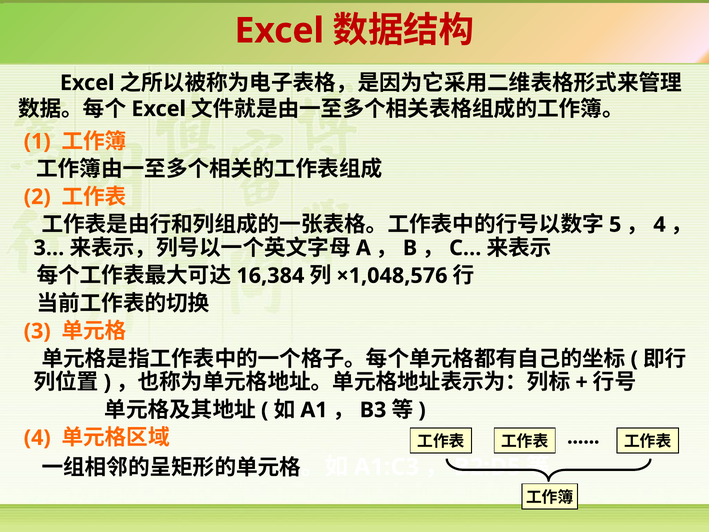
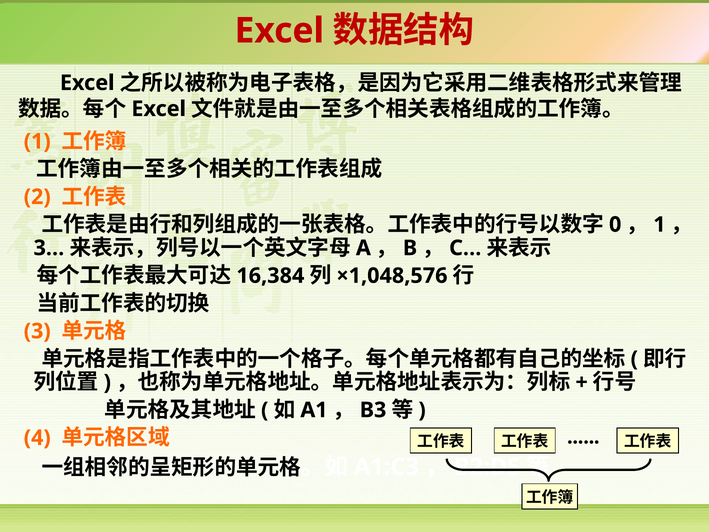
5: 5 -> 0
4 at (659, 224): 4 -> 1
